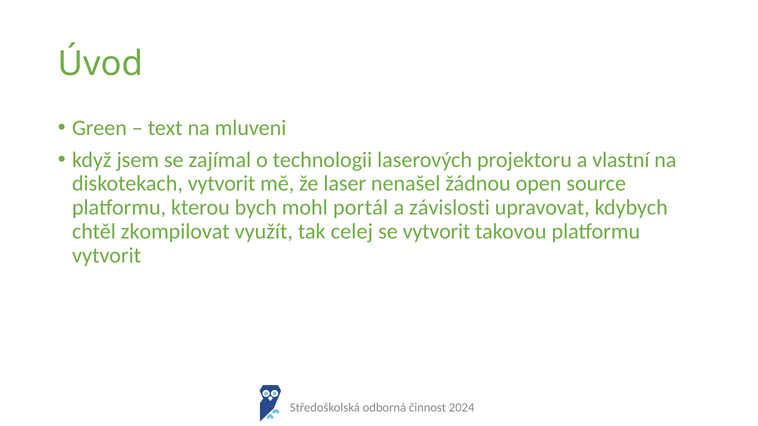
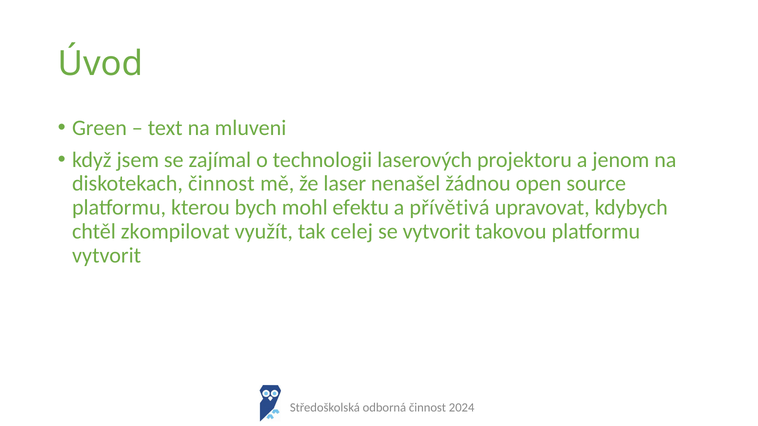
vlastní: vlastní -> jenom
diskotekach vytvorit: vytvorit -> činnost
portál: portál -> efektu
závislosti: závislosti -> přívětivá
